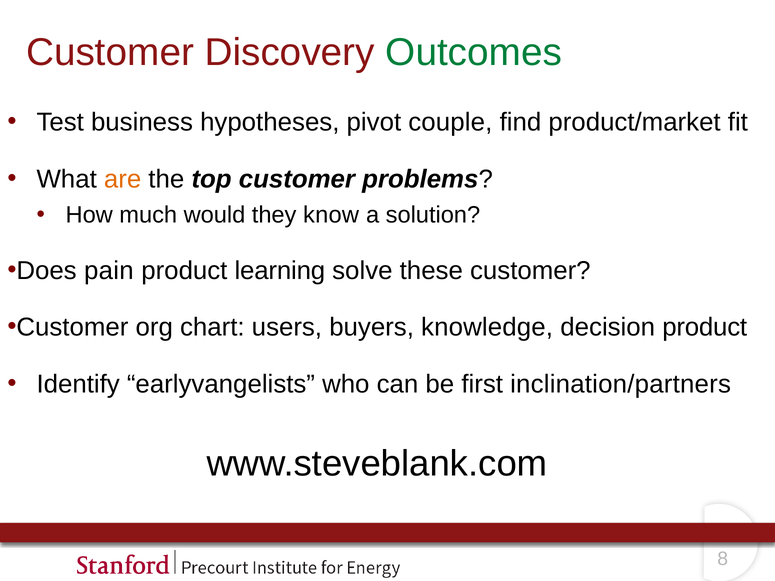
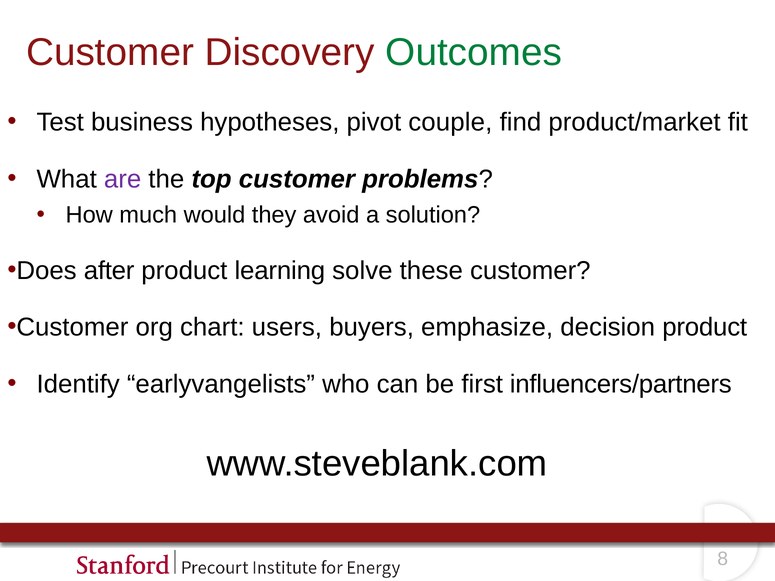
are colour: orange -> purple
know: know -> avoid
pain: pain -> after
knowledge: knowledge -> emphasize
inclination/partners: inclination/partners -> influencers/partners
